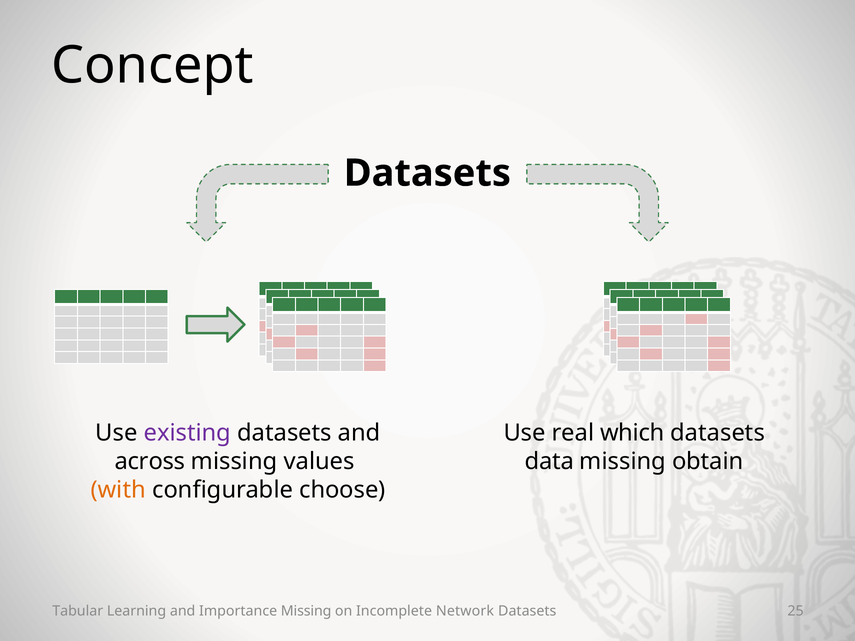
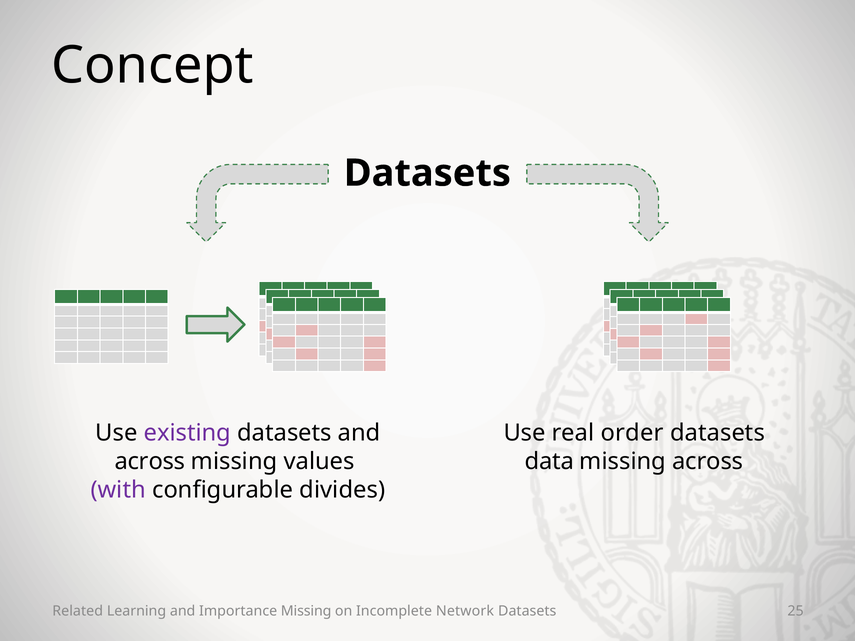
which: which -> order
missing obtain: obtain -> across
with colour: orange -> purple
choose: choose -> divides
Tabular: Tabular -> Related
